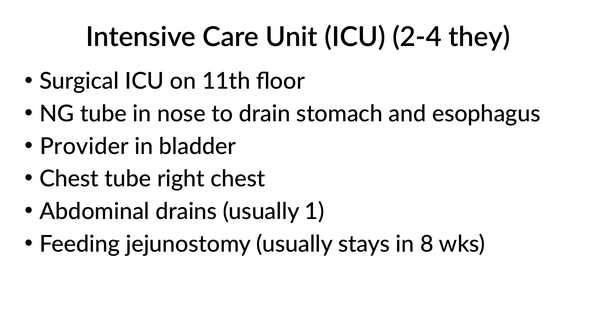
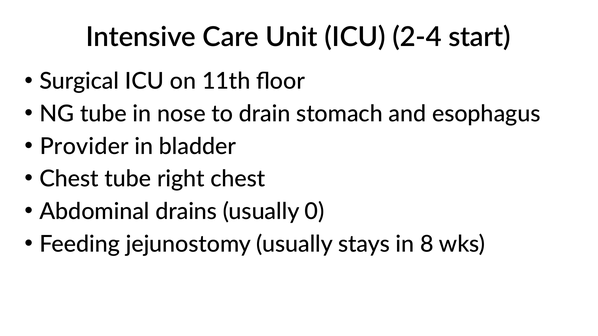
they: they -> start
1: 1 -> 0
